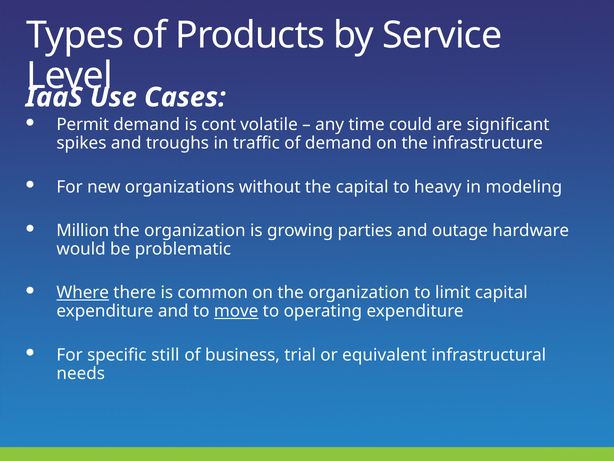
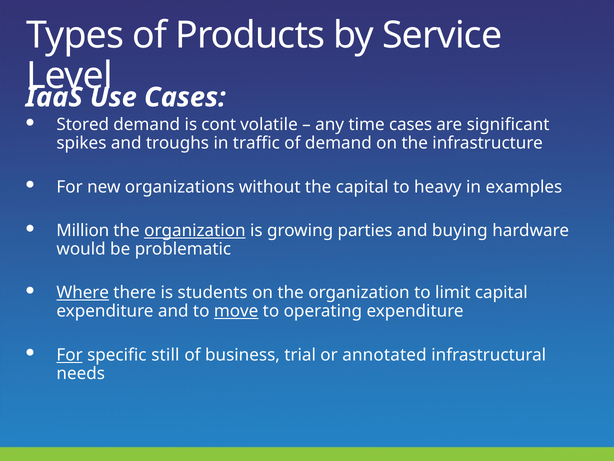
Permit: Permit -> Stored
time could: could -> cases
modeling: modeling -> examples
organization at (195, 230) underline: none -> present
outage: outage -> buying
common: common -> students
For at (70, 355) underline: none -> present
equivalent: equivalent -> annotated
